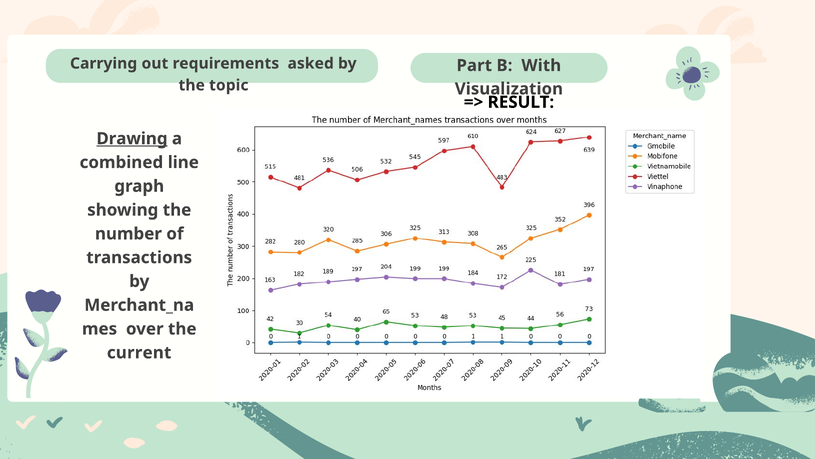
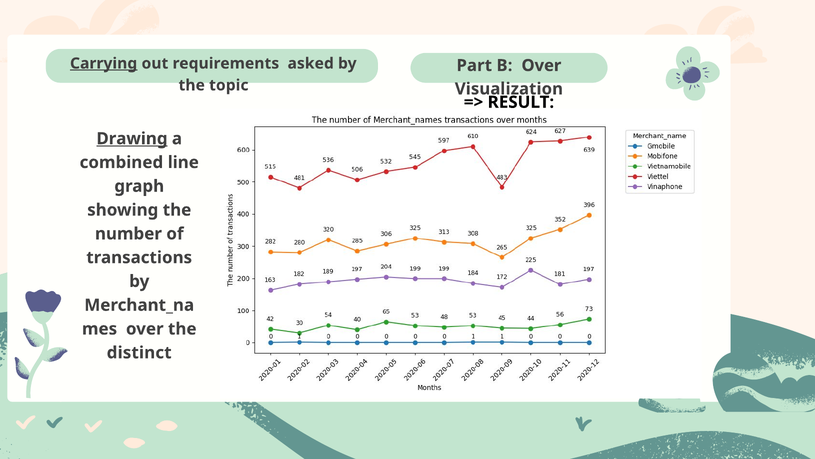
Carrying underline: none -> present
B With: With -> Over
current: current -> distinct
